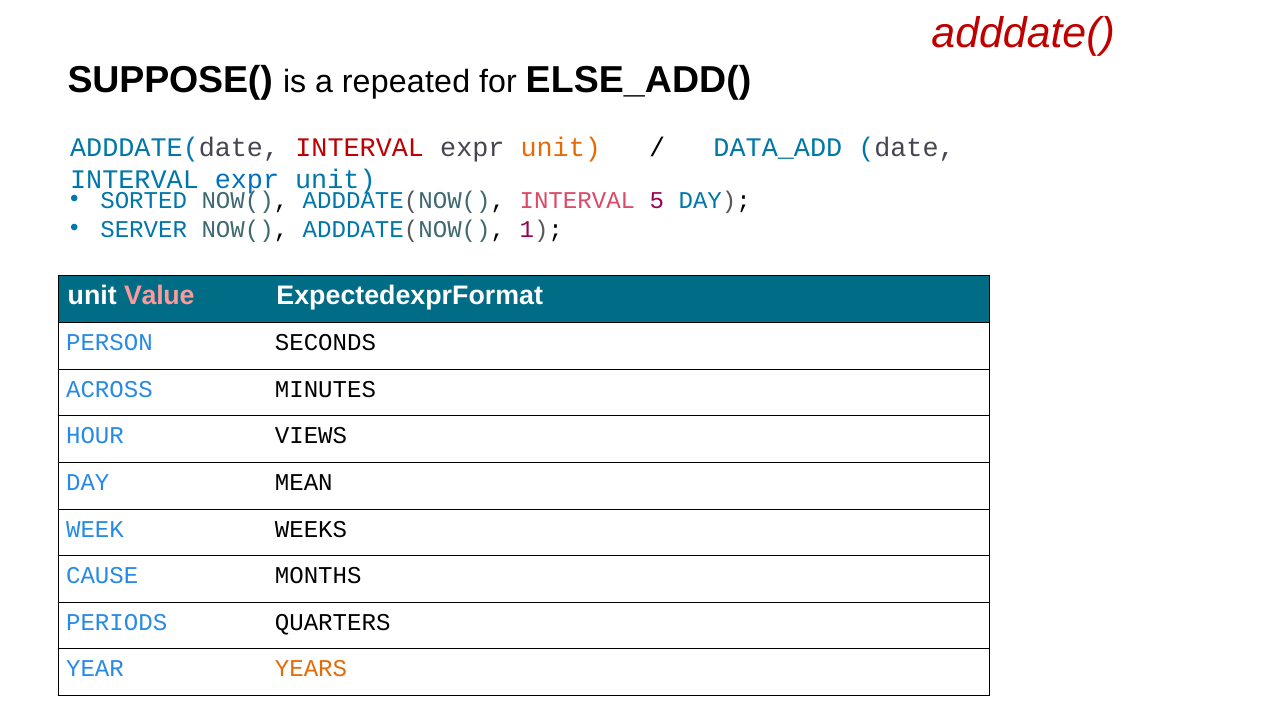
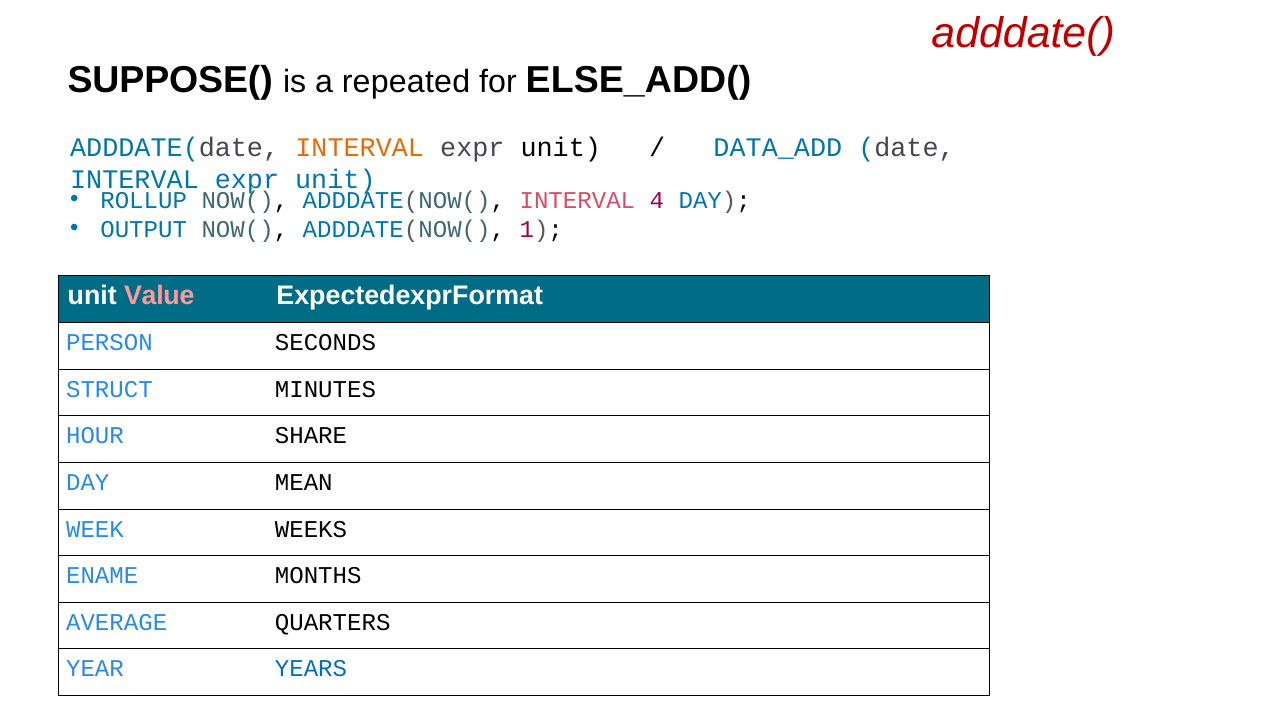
INTERVAL at (360, 148) colour: red -> orange
unit at (561, 148) colour: orange -> black
SORTED: SORTED -> ROLLUP
5: 5 -> 4
SERVER: SERVER -> OUTPUT
ACROSS: ACROSS -> STRUCT
VIEWS: VIEWS -> SHARE
CAUSE: CAUSE -> ENAME
PERIODS: PERIODS -> AVERAGE
YEARS colour: orange -> blue
